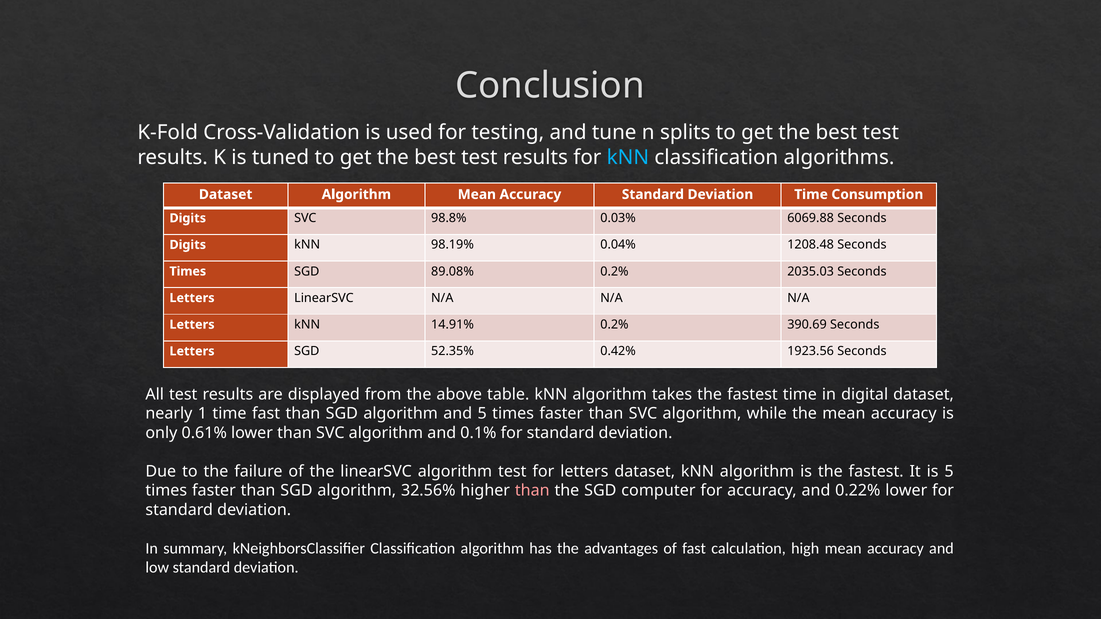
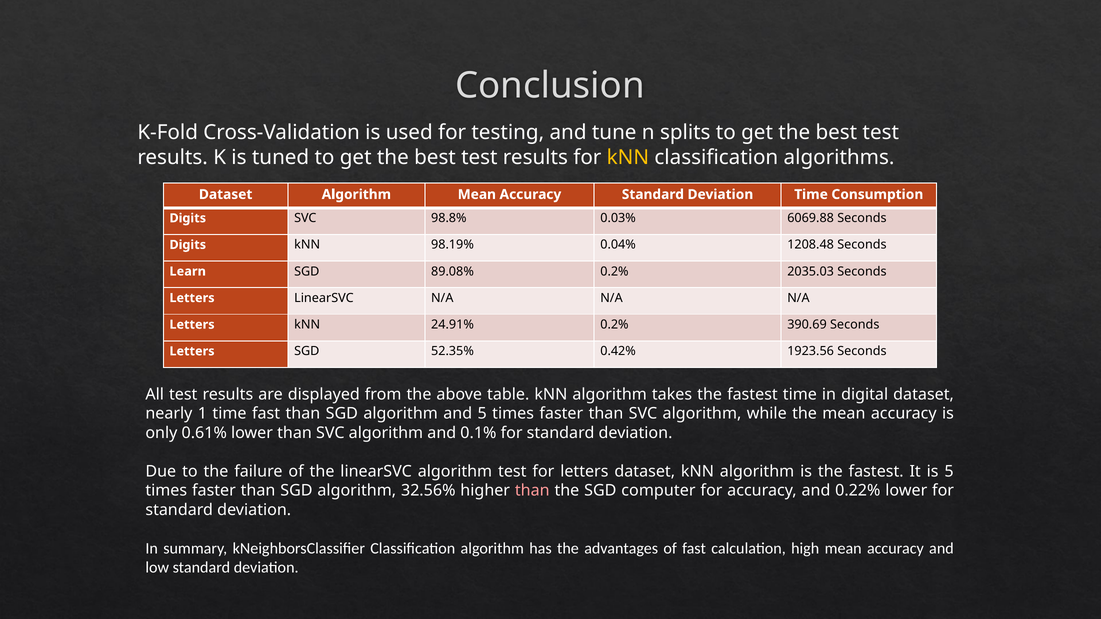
kNN at (628, 158) colour: light blue -> yellow
Times at (188, 271): Times -> Learn
14.91%: 14.91% -> 24.91%
